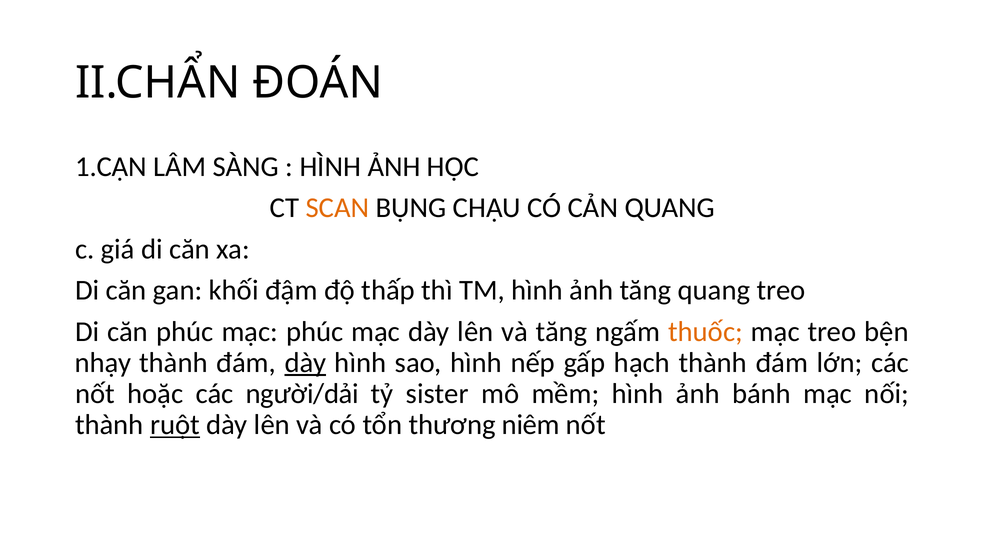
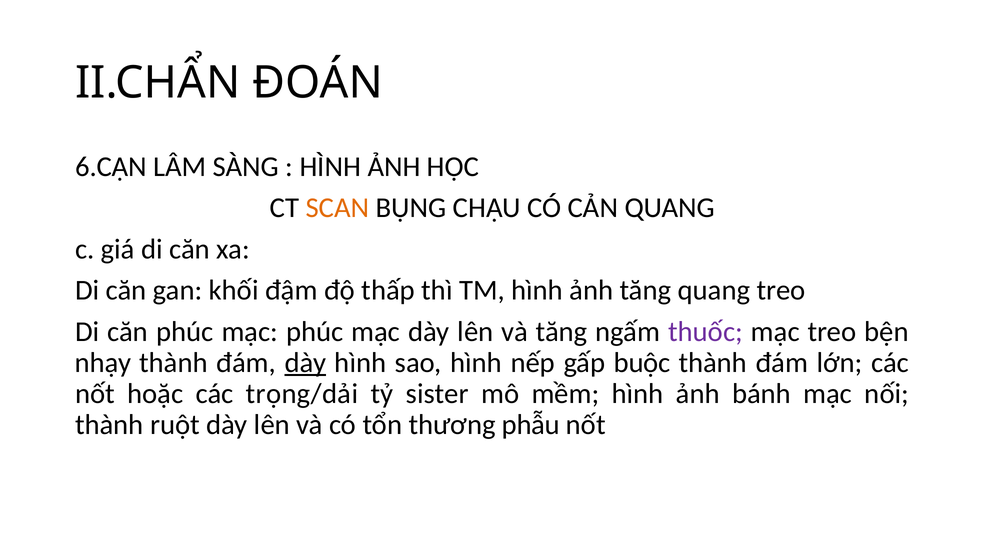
1.CẬN: 1.CẬN -> 6.CẬN
thuốc colour: orange -> purple
hạch: hạch -> buộc
người/dải: người/dải -> trọng/dải
ruột underline: present -> none
niêm: niêm -> phẫu
